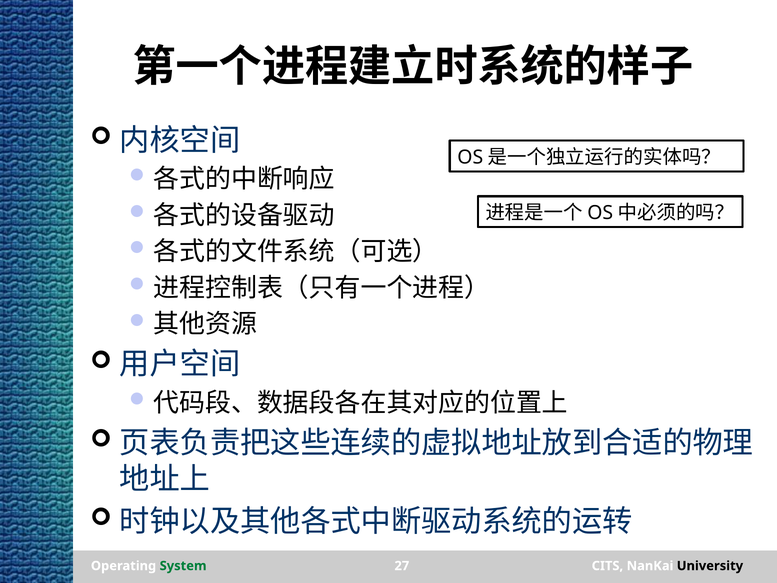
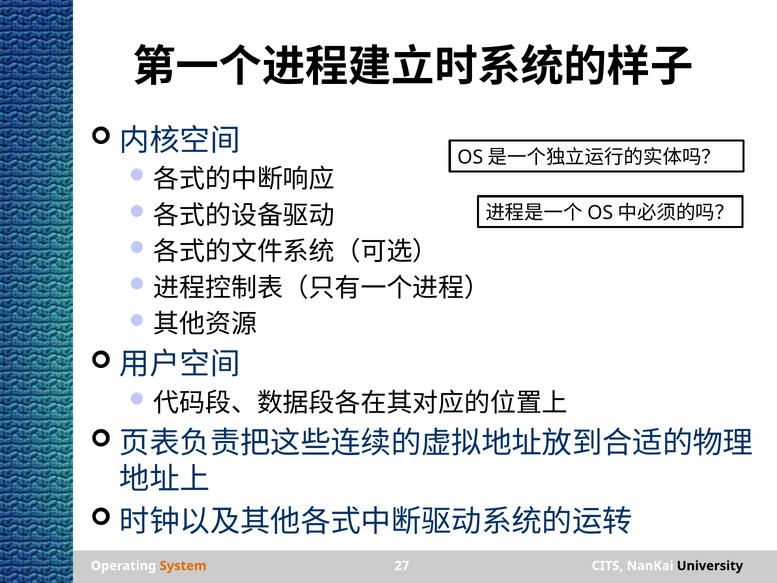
System colour: green -> orange
